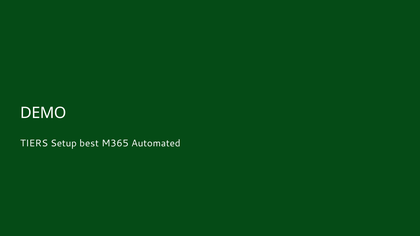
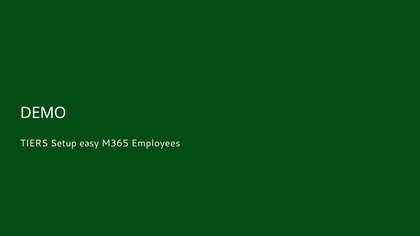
best: best -> easy
Automated: Automated -> Employees
